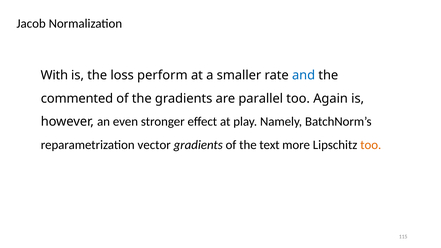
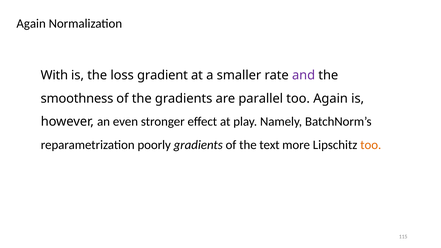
Jacob at (31, 24): Jacob -> Again
perform: perform -> gradient
and colour: blue -> purple
commented: commented -> smoothness
vector: vector -> poorly
